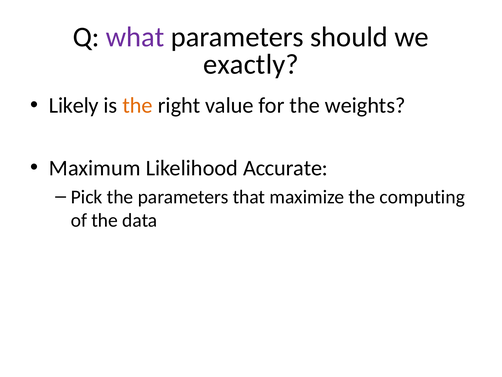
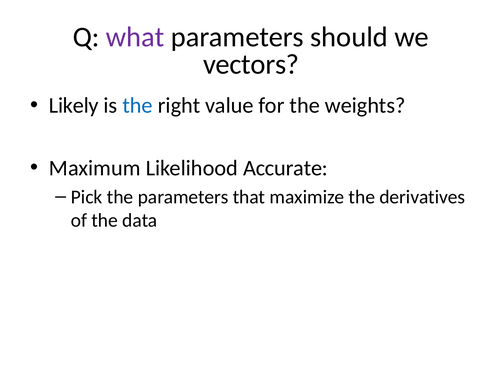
exactly: exactly -> vectors
the at (138, 105) colour: orange -> blue
computing: computing -> derivatives
